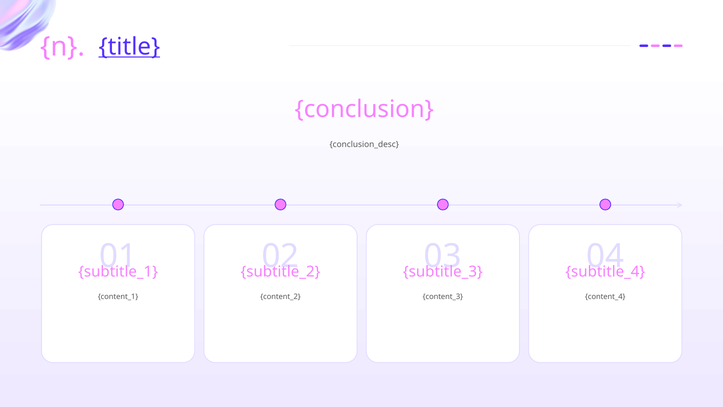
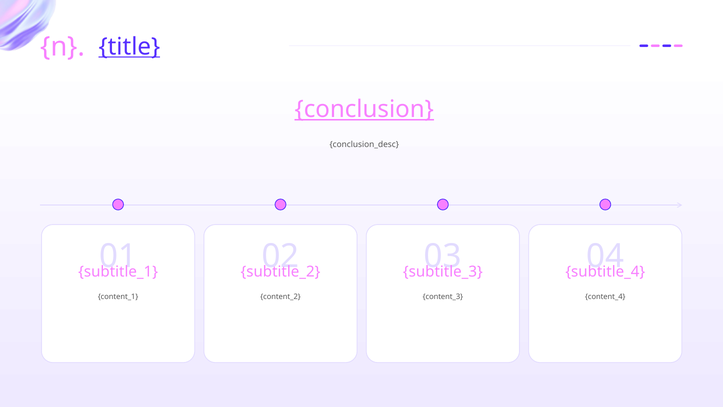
conclusion underline: none -> present
